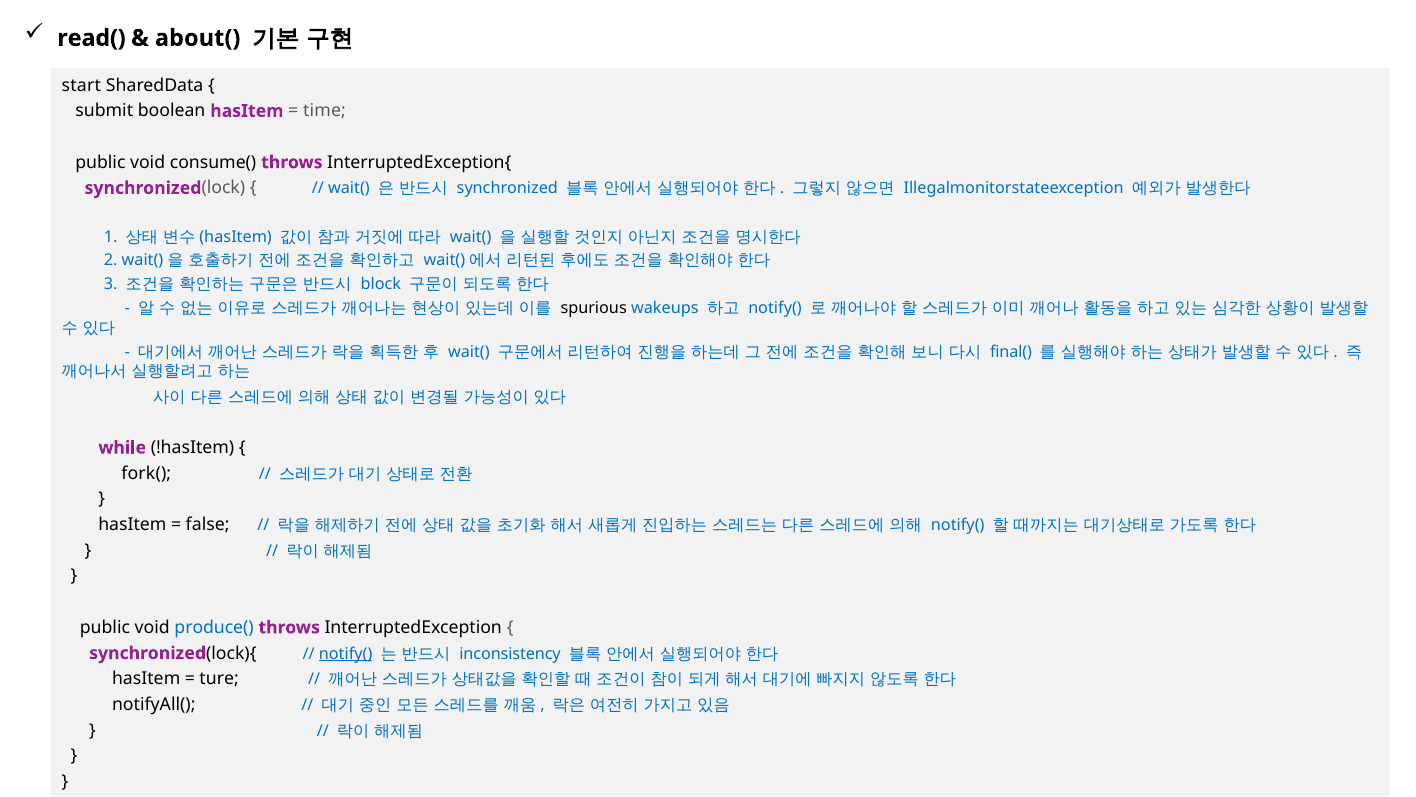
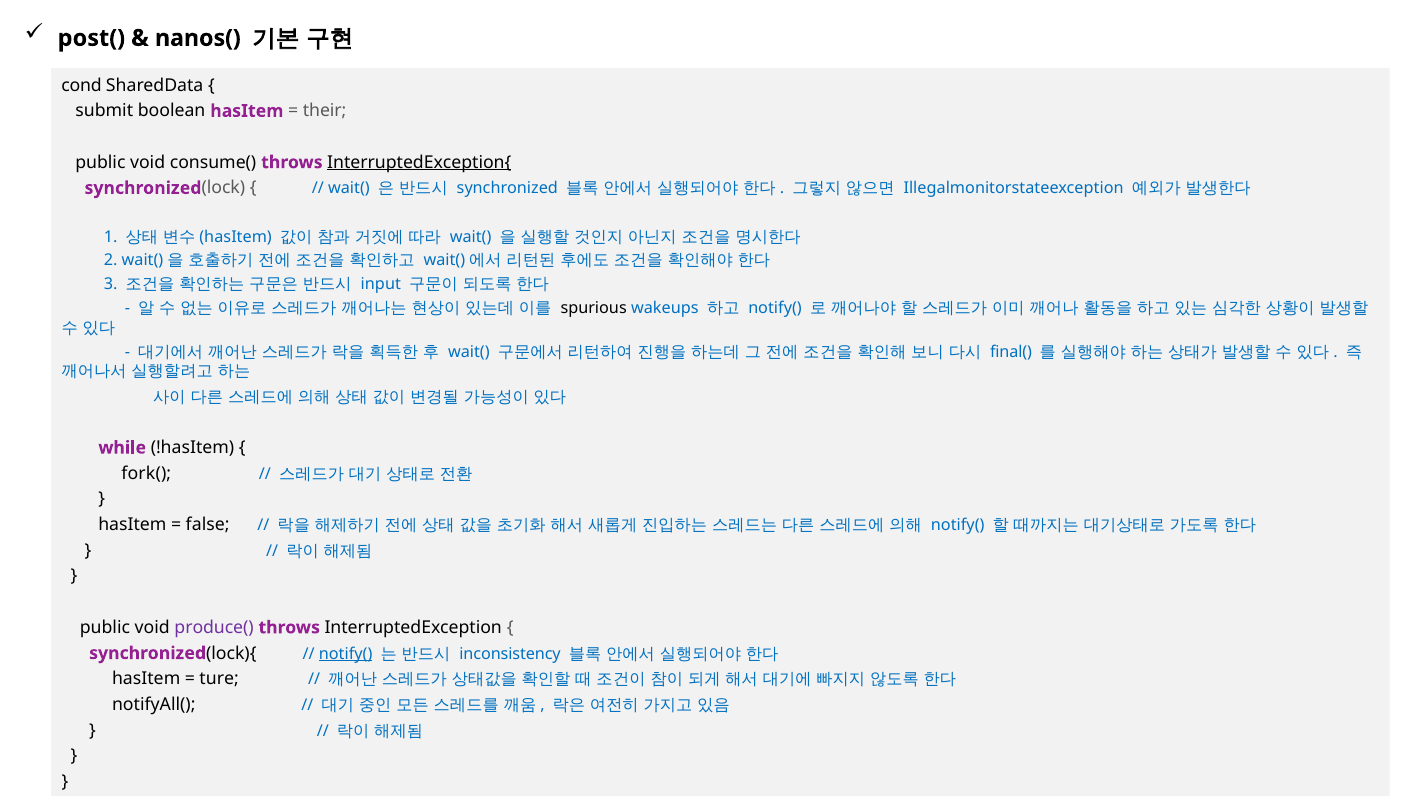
read(: read( -> post(
about(: about( -> nanos(
start: start -> cond
time: time -> their
InterruptedException{ underline: none -> present
block: block -> input
produce( colour: blue -> purple
